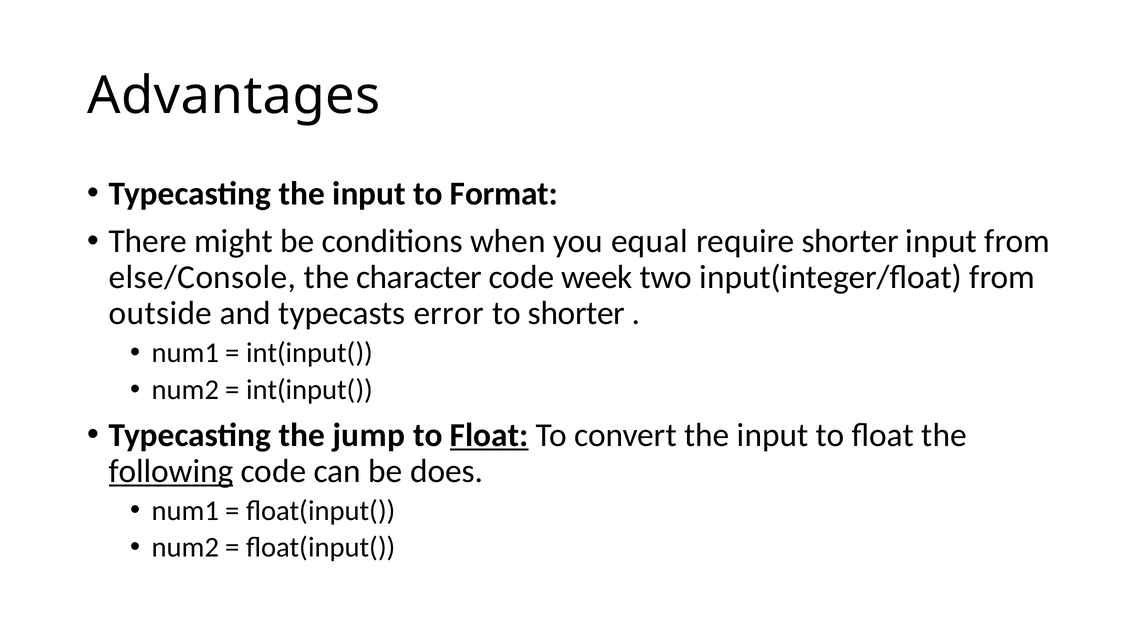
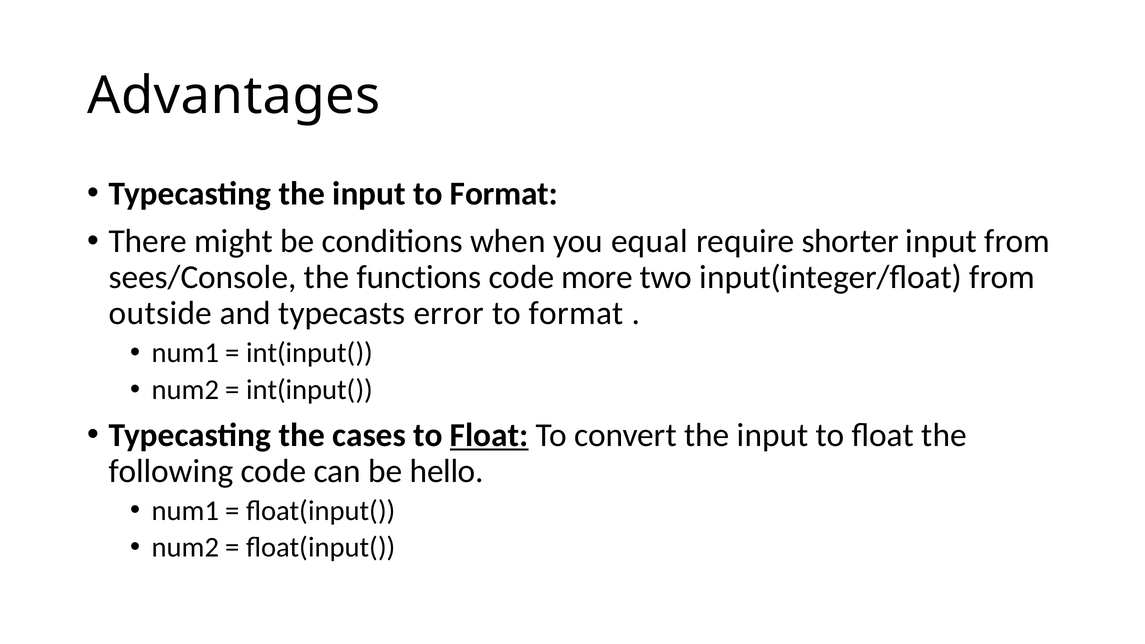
else/Console: else/Console -> sees/Console
character: character -> functions
week: week -> more
shorter at (577, 313): shorter -> format
jump: jump -> cases
following underline: present -> none
does: does -> hello
